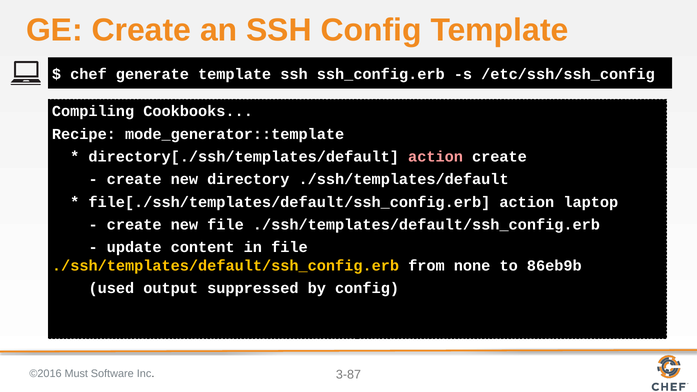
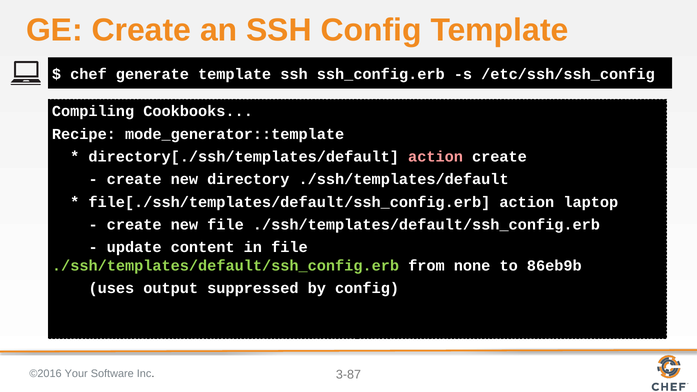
./ssh/templates/default/ssh_config.erb at (226, 266) colour: yellow -> light green
used: used -> uses
Must: Must -> Your
